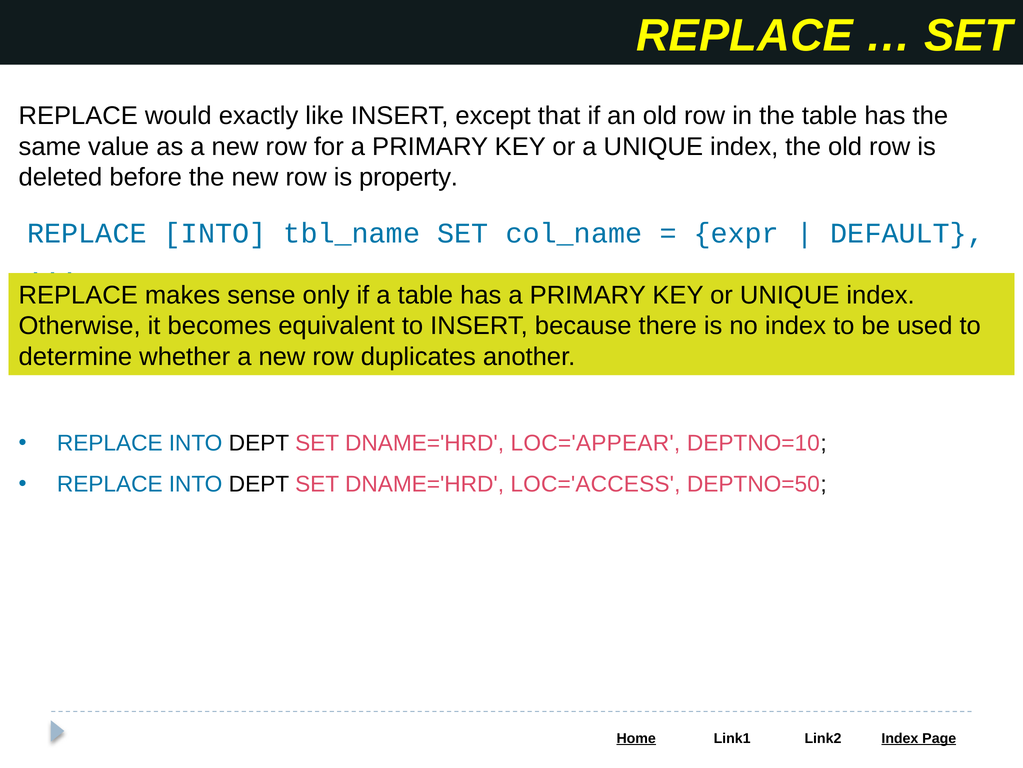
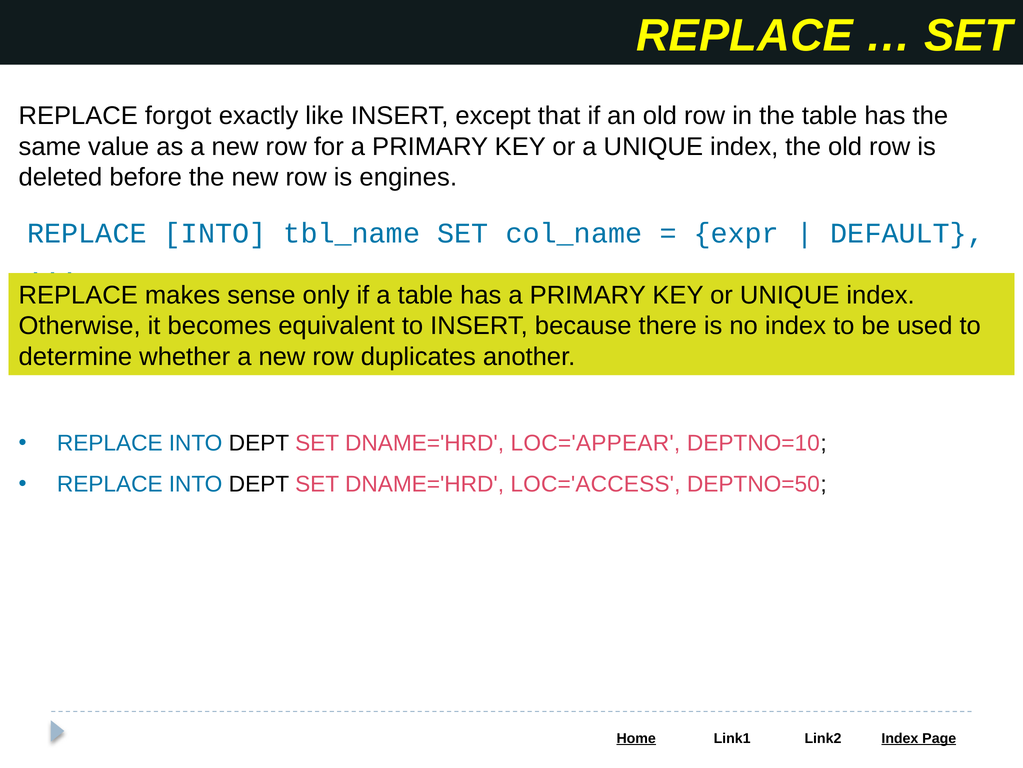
would: would -> forgot
property: property -> engines
